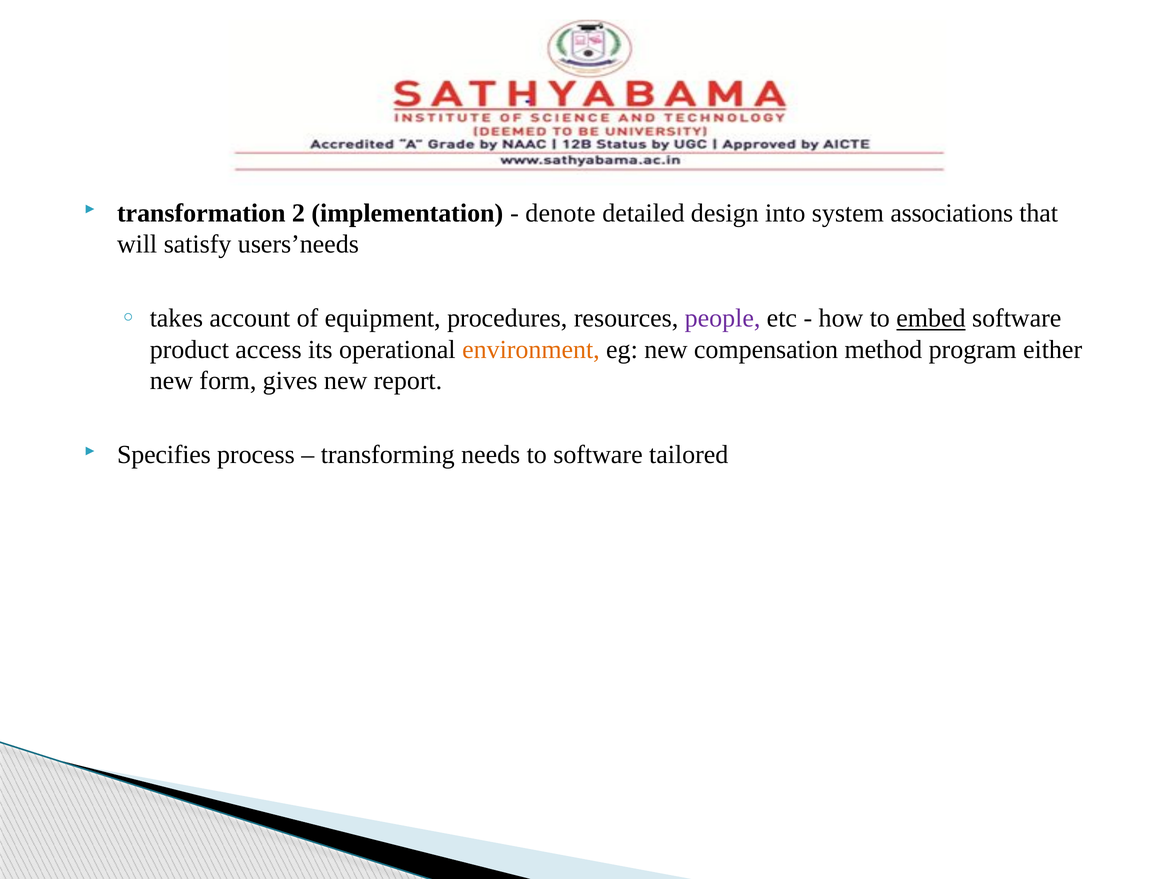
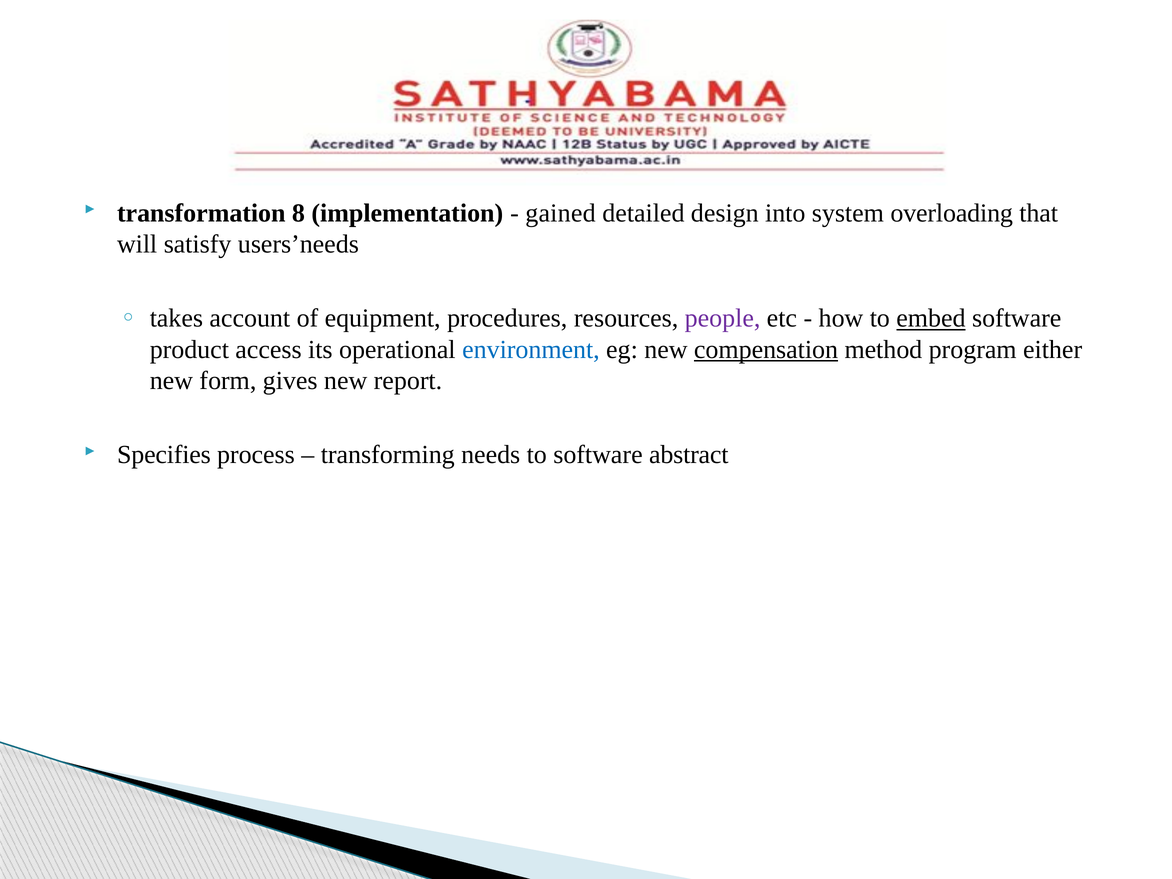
2: 2 -> 8
denote: denote -> gained
associations: associations -> overloading
environment colour: orange -> blue
compensation underline: none -> present
tailored: tailored -> abstract
